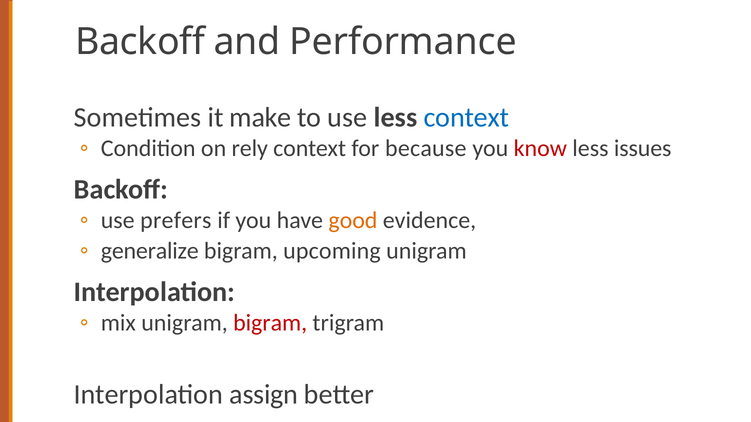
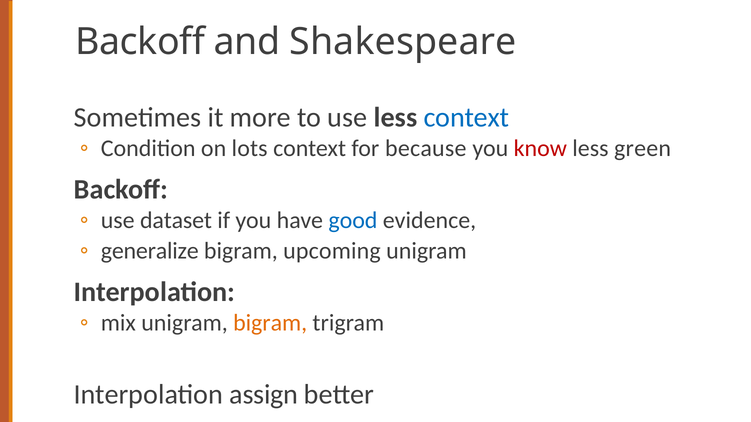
Performance: Performance -> Shakespeare
make: make -> more
rely: rely -> lots
issues: issues -> green
prefers: prefers -> dataset
good colour: orange -> blue
bigram at (270, 323) colour: red -> orange
